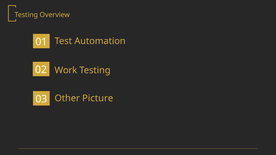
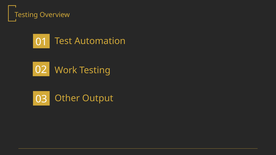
Picture: Picture -> Output
